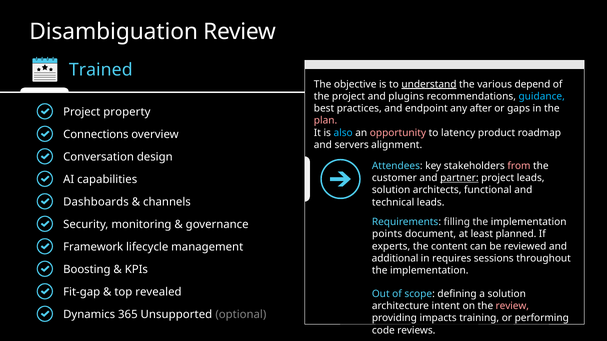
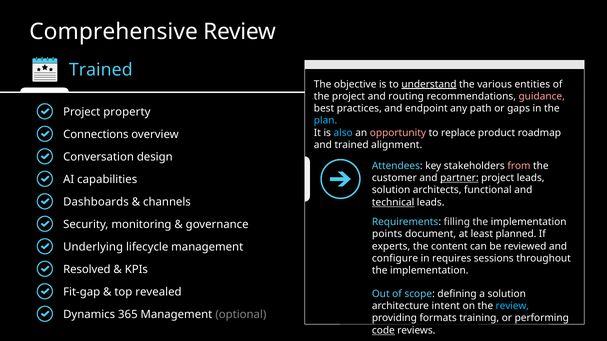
Disambiguation: Disambiguation -> Comprehensive
depend: depend -> entities
plugins: plugins -> routing
guidance colour: light blue -> pink
after: after -> path
plan colour: pink -> light blue
latency: latency -> replace
and servers: servers -> trained
technical underline: none -> present
Framework: Framework -> Underlying
additional: additional -> configure
Boosting: Boosting -> Resolved
review at (512, 306) colour: pink -> light blue
365 Unsupported: Unsupported -> Management
impacts: impacts -> formats
code underline: none -> present
